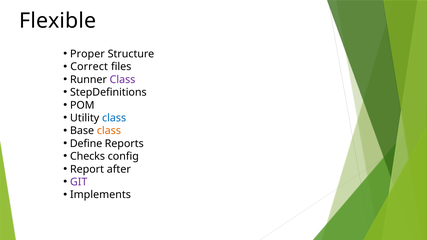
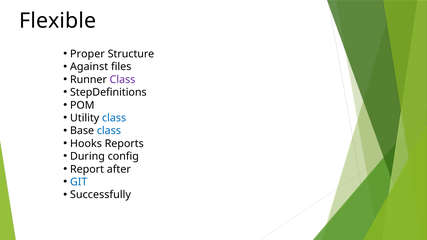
Correct: Correct -> Against
class at (109, 131) colour: orange -> blue
Define: Define -> Hooks
Checks: Checks -> During
GIT colour: purple -> blue
Implements: Implements -> Successfully
